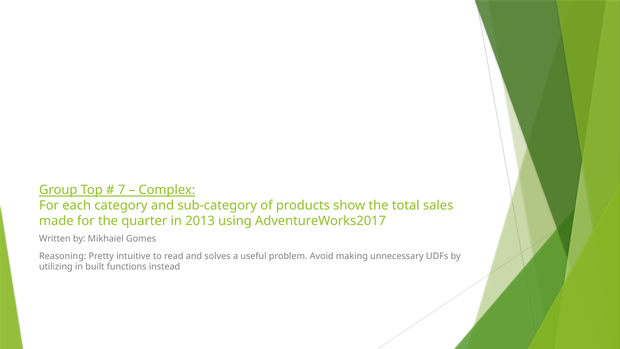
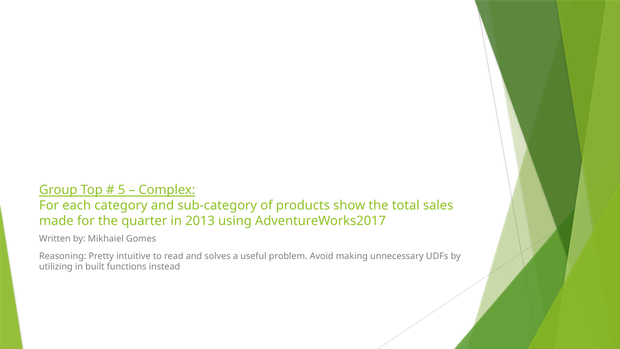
7: 7 -> 5
